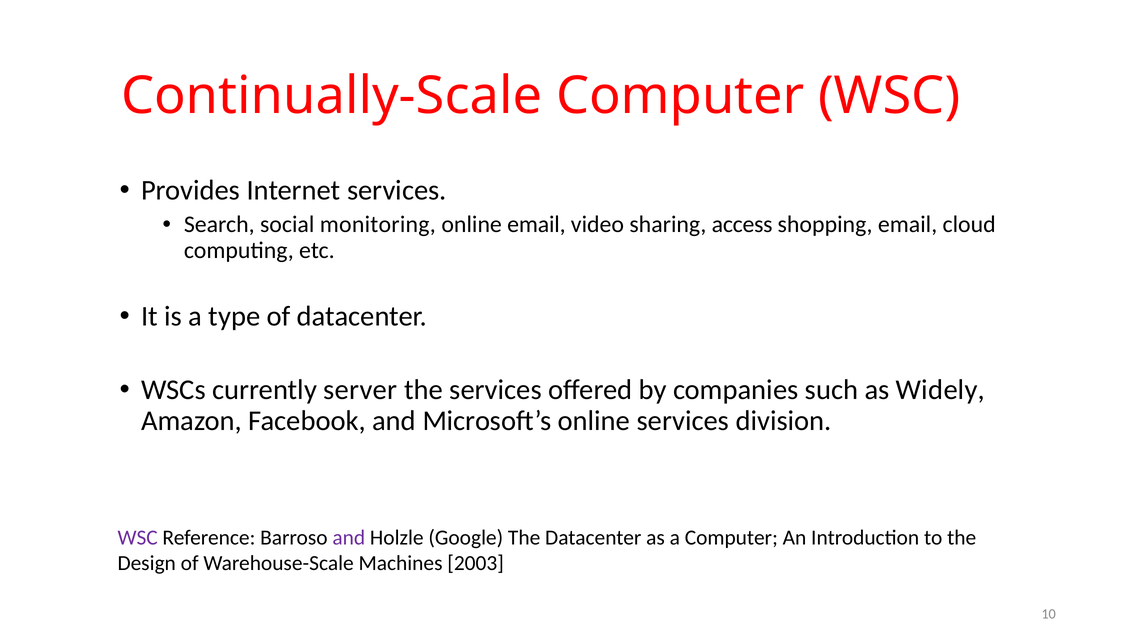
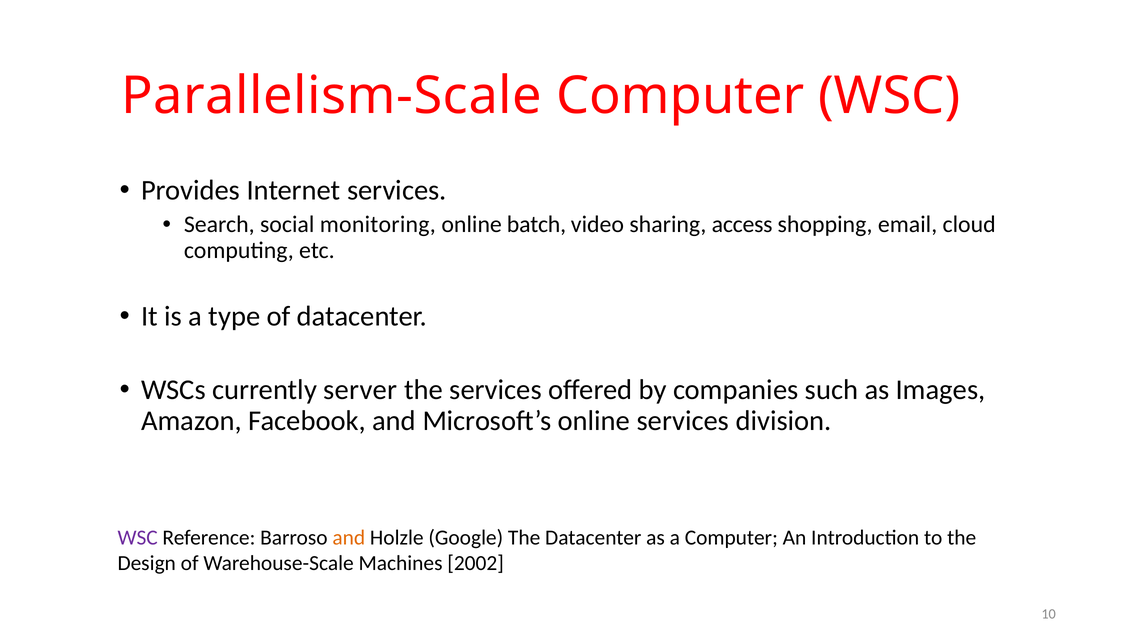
Continually-Scale: Continually-Scale -> Parallelism-Scale
online email: email -> batch
Widely: Widely -> Images
and at (349, 537) colour: purple -> orange
2003: 2003 -> 2002
